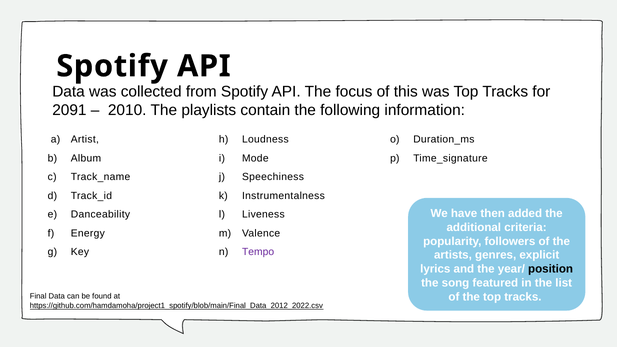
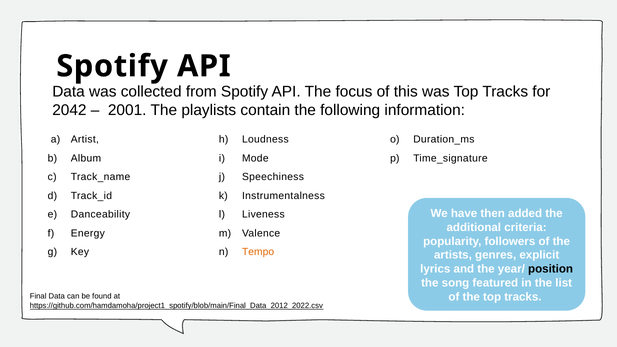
2091: 2091 -> 2042
2010: 2010 -> 2001
Tempo colour: purple -> orange
